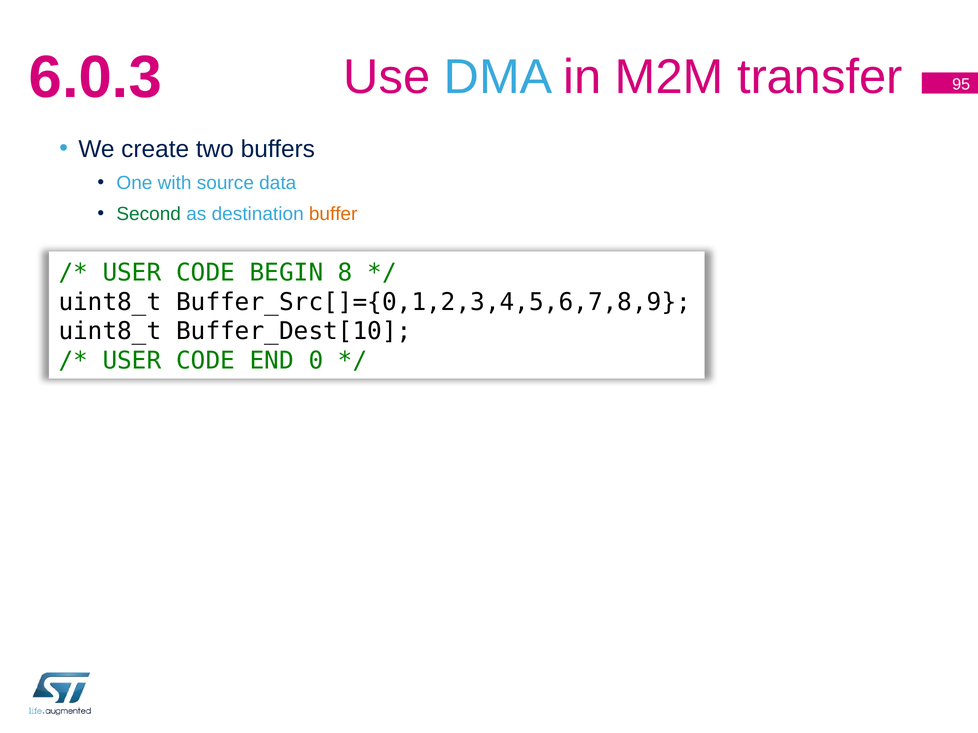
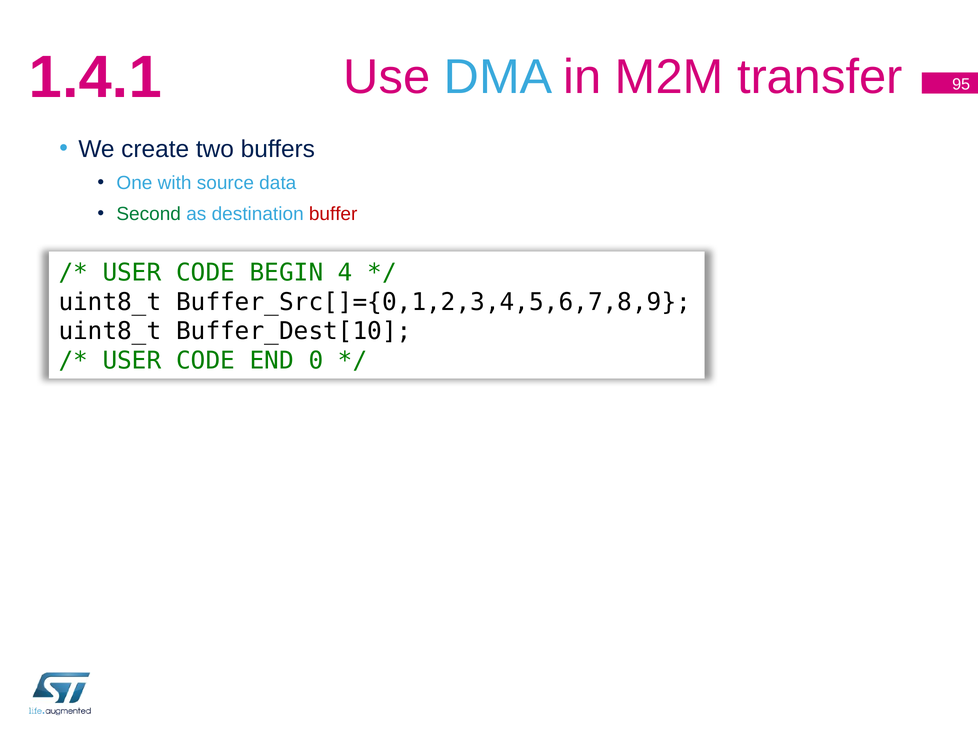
6.0.3: 6.0.3 -> 1.4.1
buffer colour: orange -> red
8: 8 -> 4
